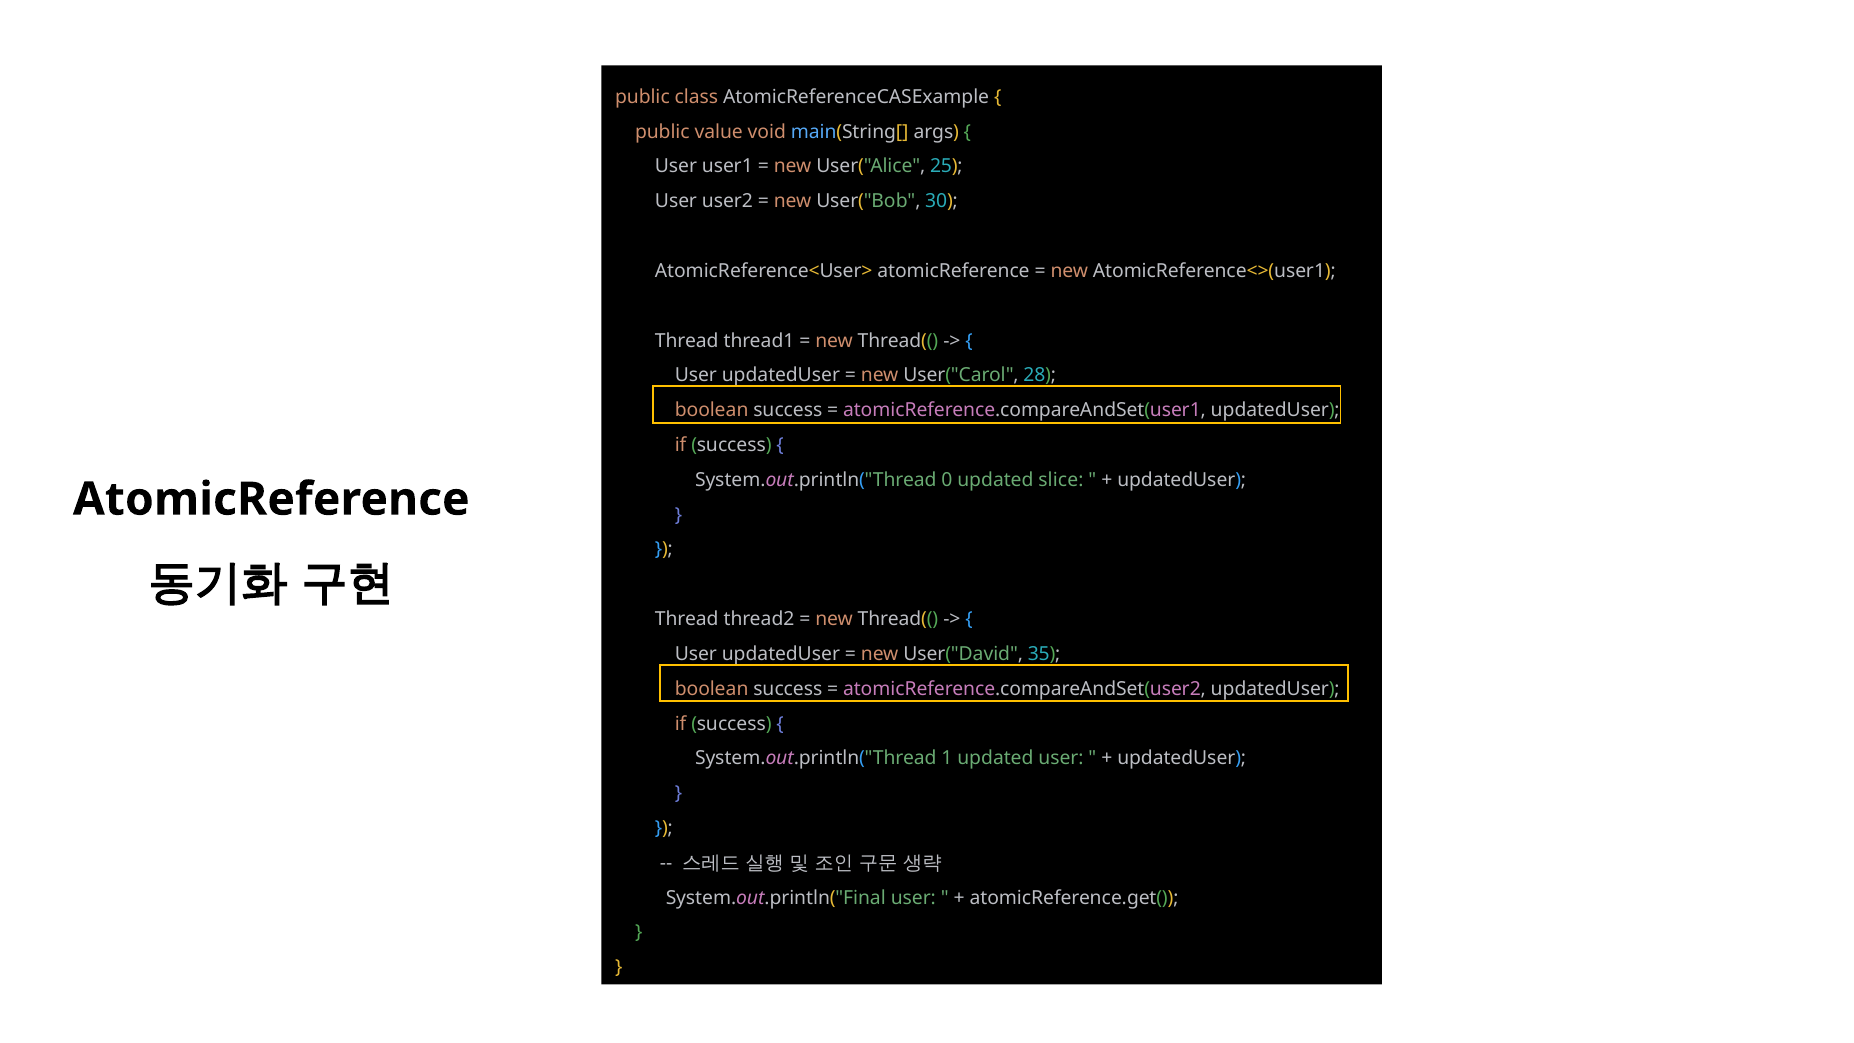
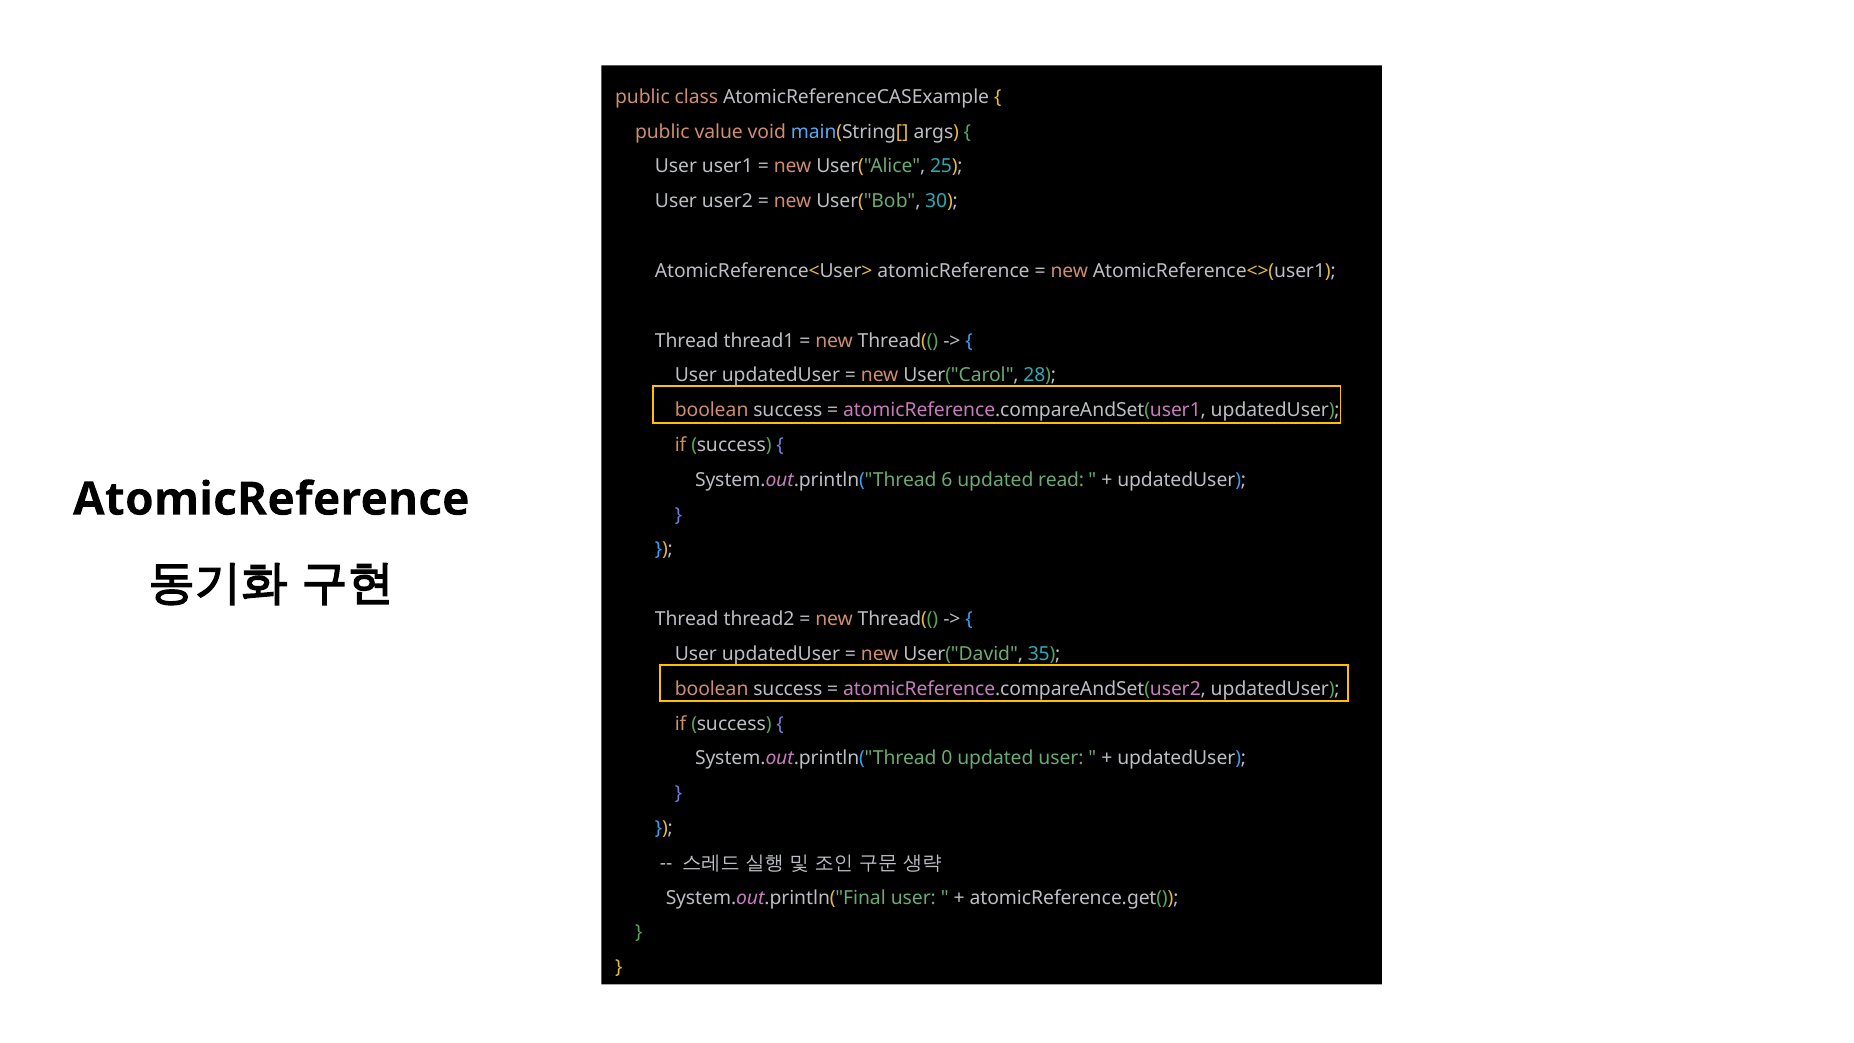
0: 0 -> 6
slice: slice -> read
1: 1 -> 0
